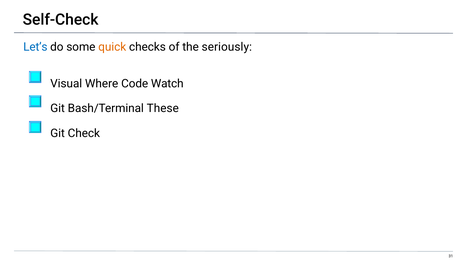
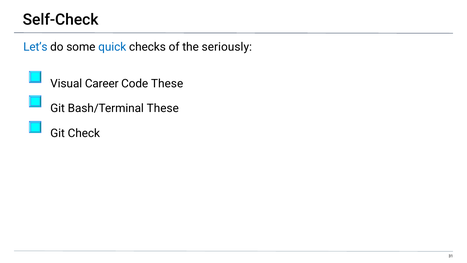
quick colour: orange -> blue
Where: Where -> Career
Code Watch: Watch -> These
